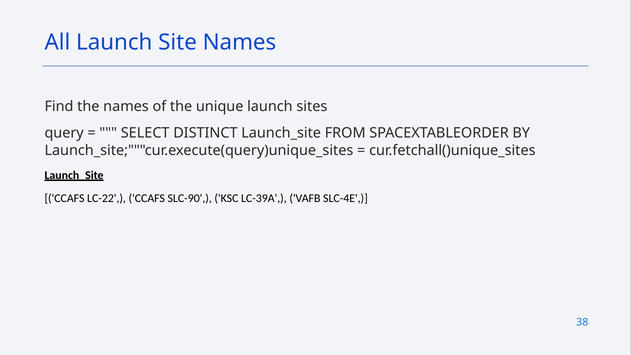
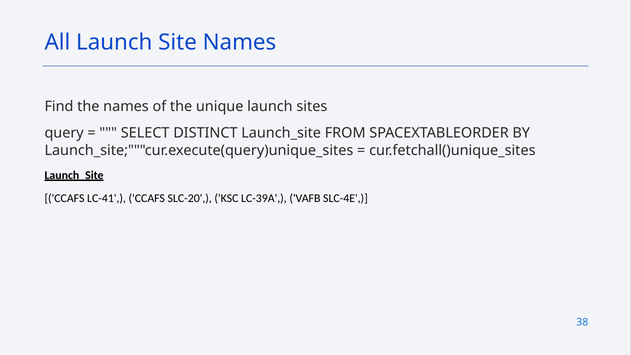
LC-22: LC-22 -> LC-41
SLC-90: SLC-90 -> SLC-20
